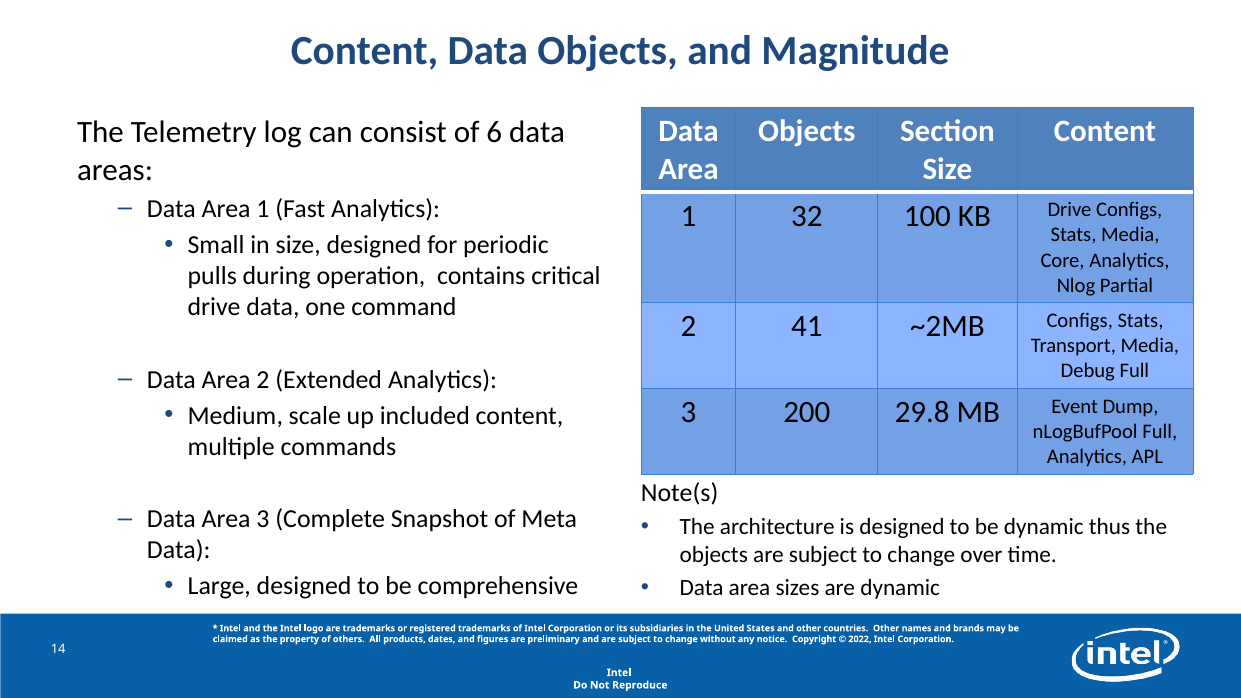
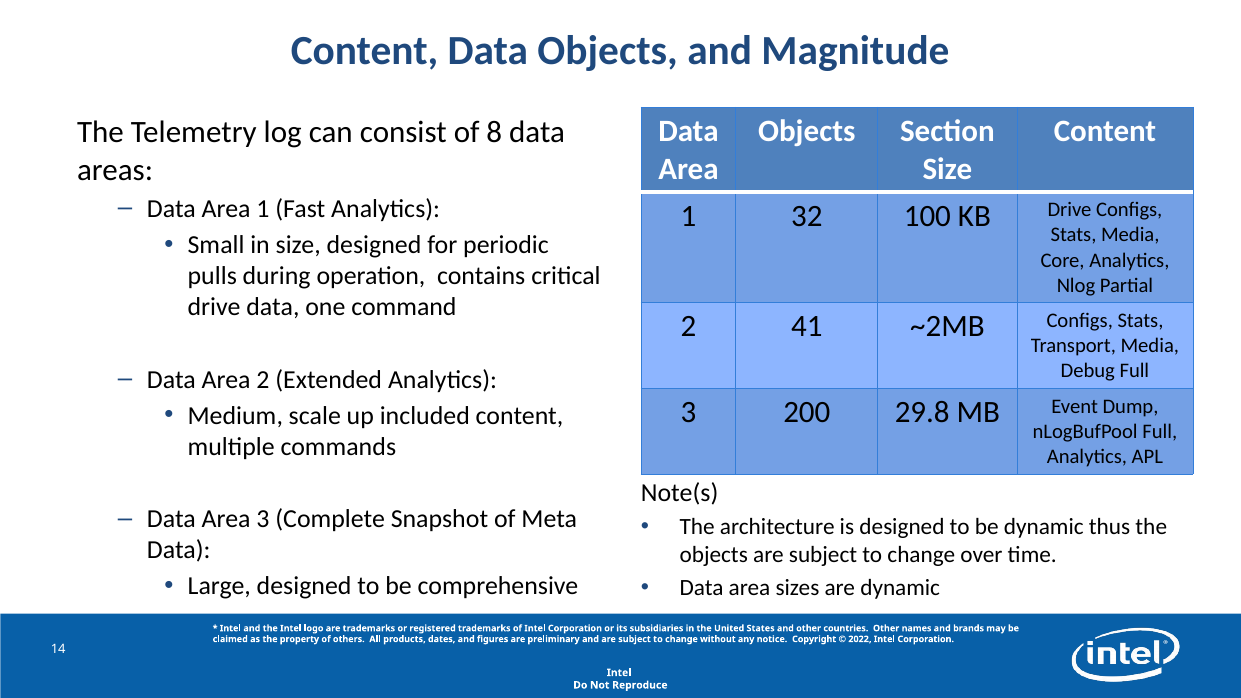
6: 6 -> 8
